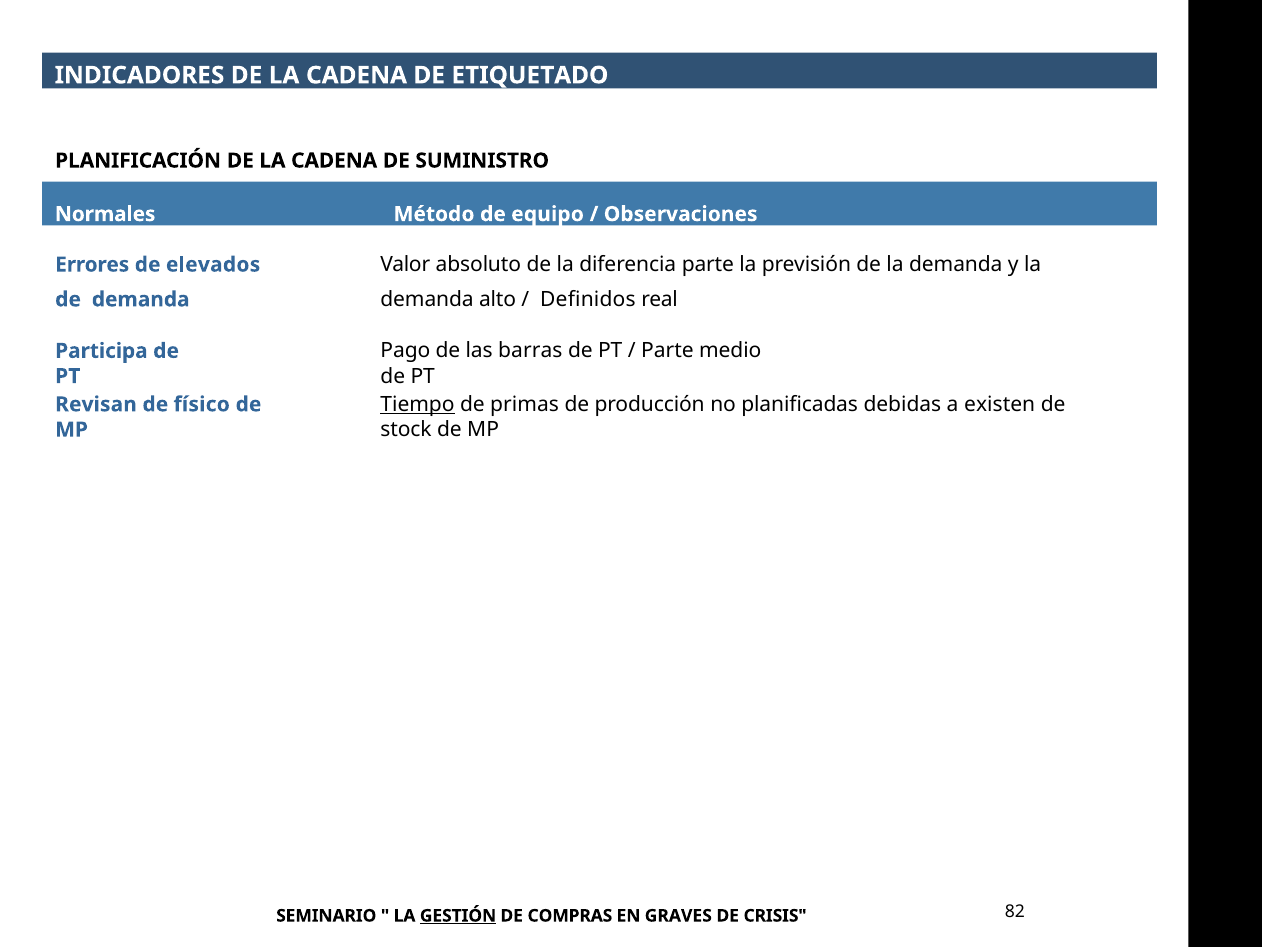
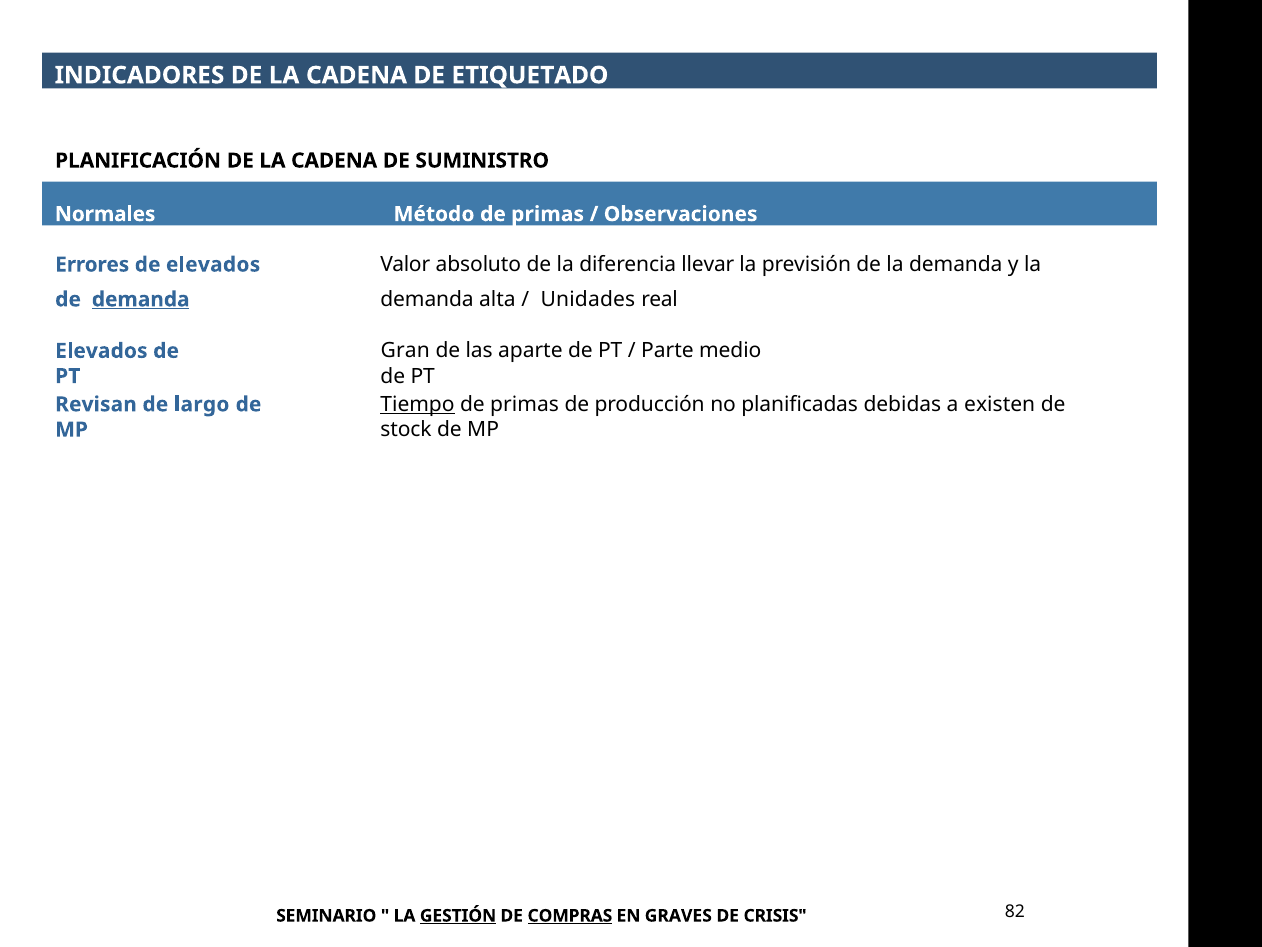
Método de equipo: equipo -> primas
diferencia parte: parte -> llevar
alto: alto -> alta
Definidos: Definidos -> Unidades
demanda at (141, 299) underline: none -> present
Pago: Pago -> Gran
barras: barras -> aparte
Participa at (101, 351): Participa -> Elevados
físico: físico -> largo
COMPRAS underline: none -> present
